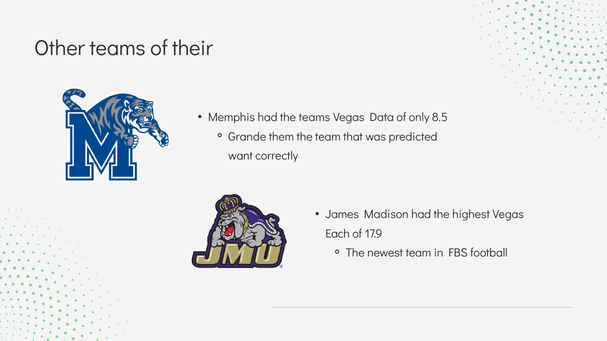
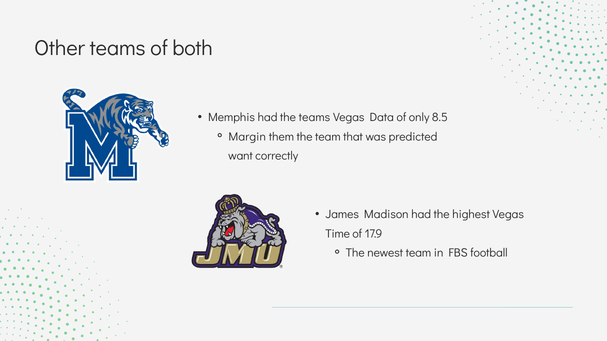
their: their -> both
Grande: Grande -> Margin
Each: Each -> Time
